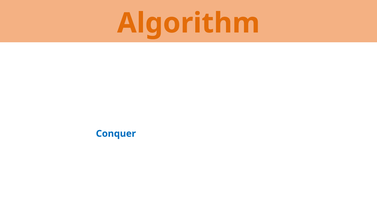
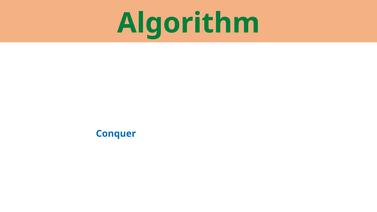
Algorithm colour: orange -> green
